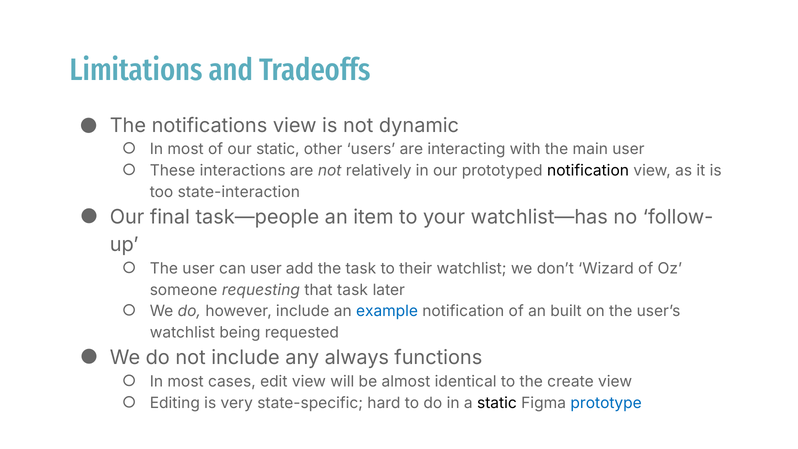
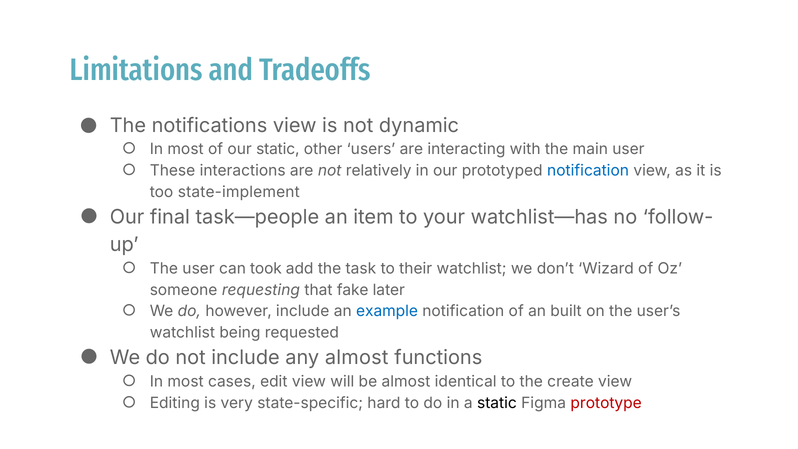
notification at (588, 171) colour: black -> blue
state-interaction: state-interaction -> state-implement
can user: user -> took
that task: task -> fake
any always: always -> almost
prototype colour: blue -> red
